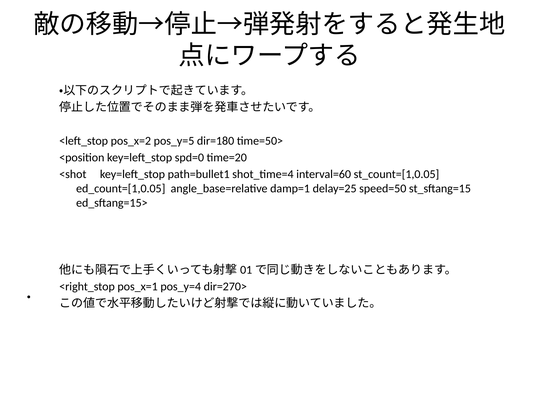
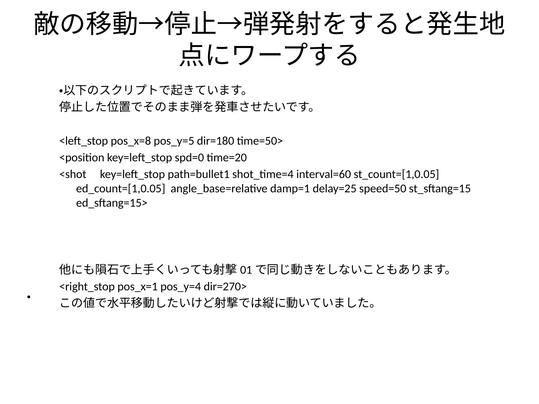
pos_x=2: pos_x=2 -> pos_x=8
